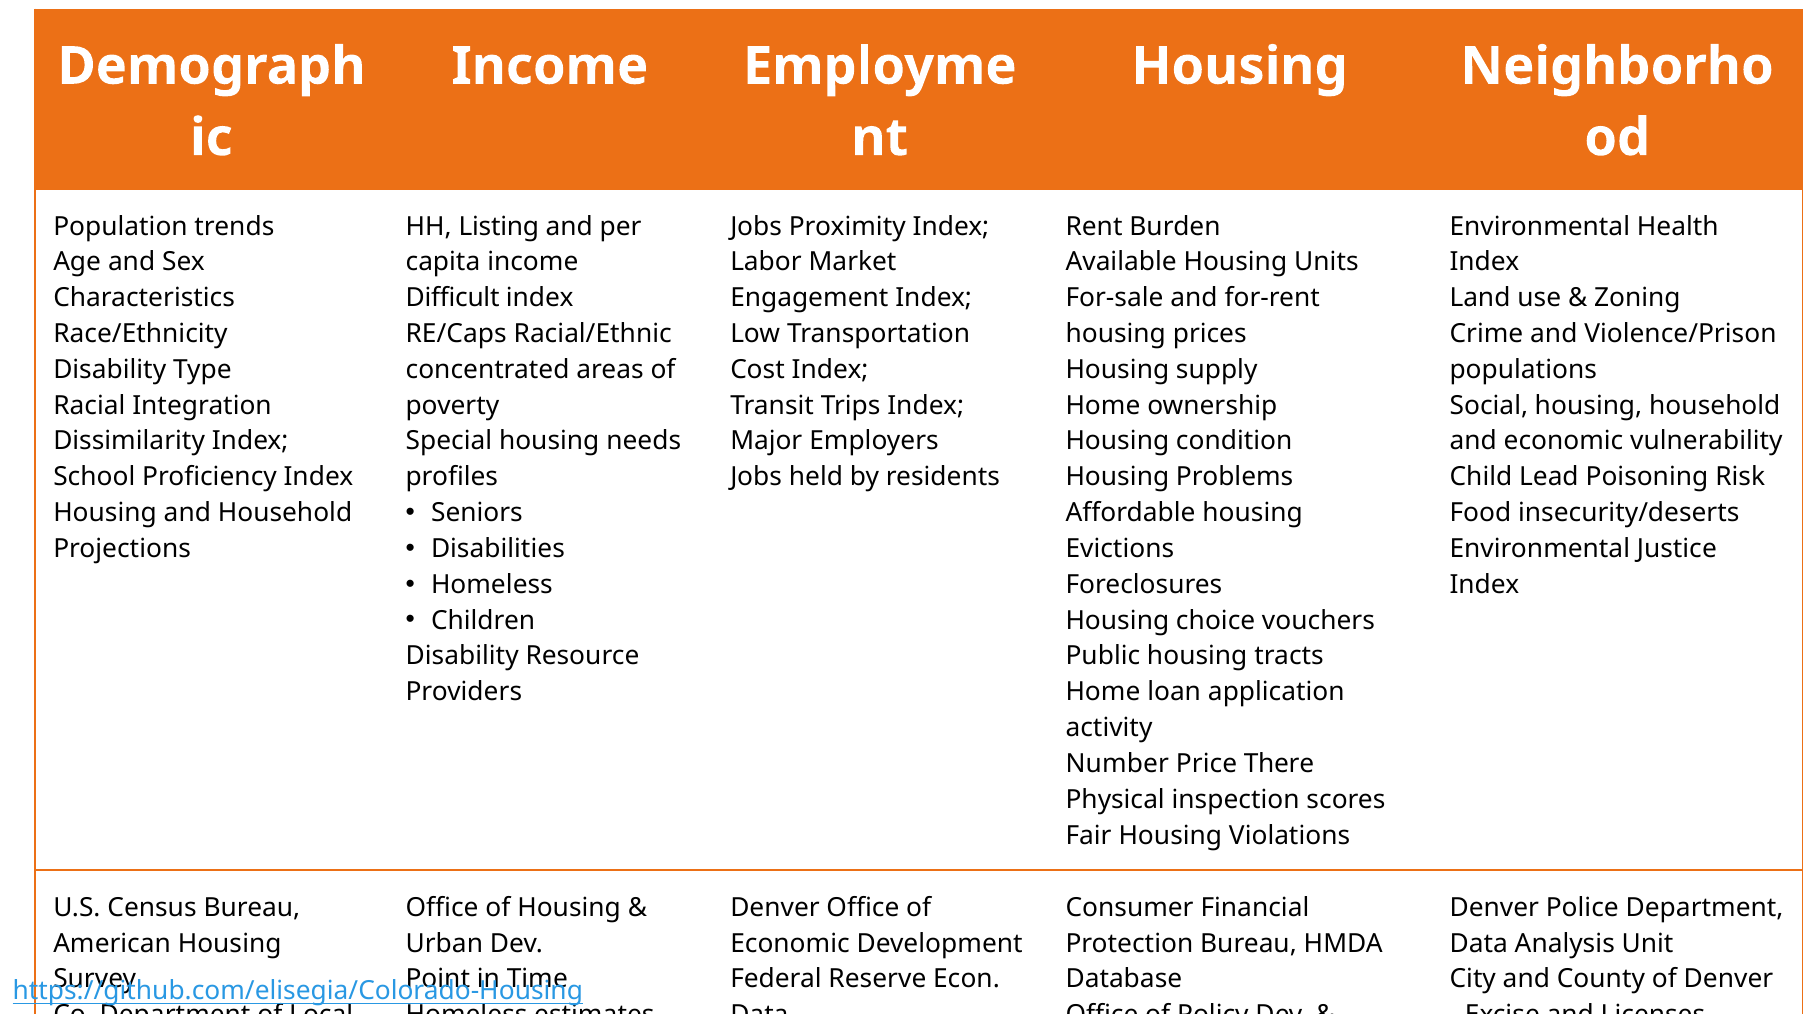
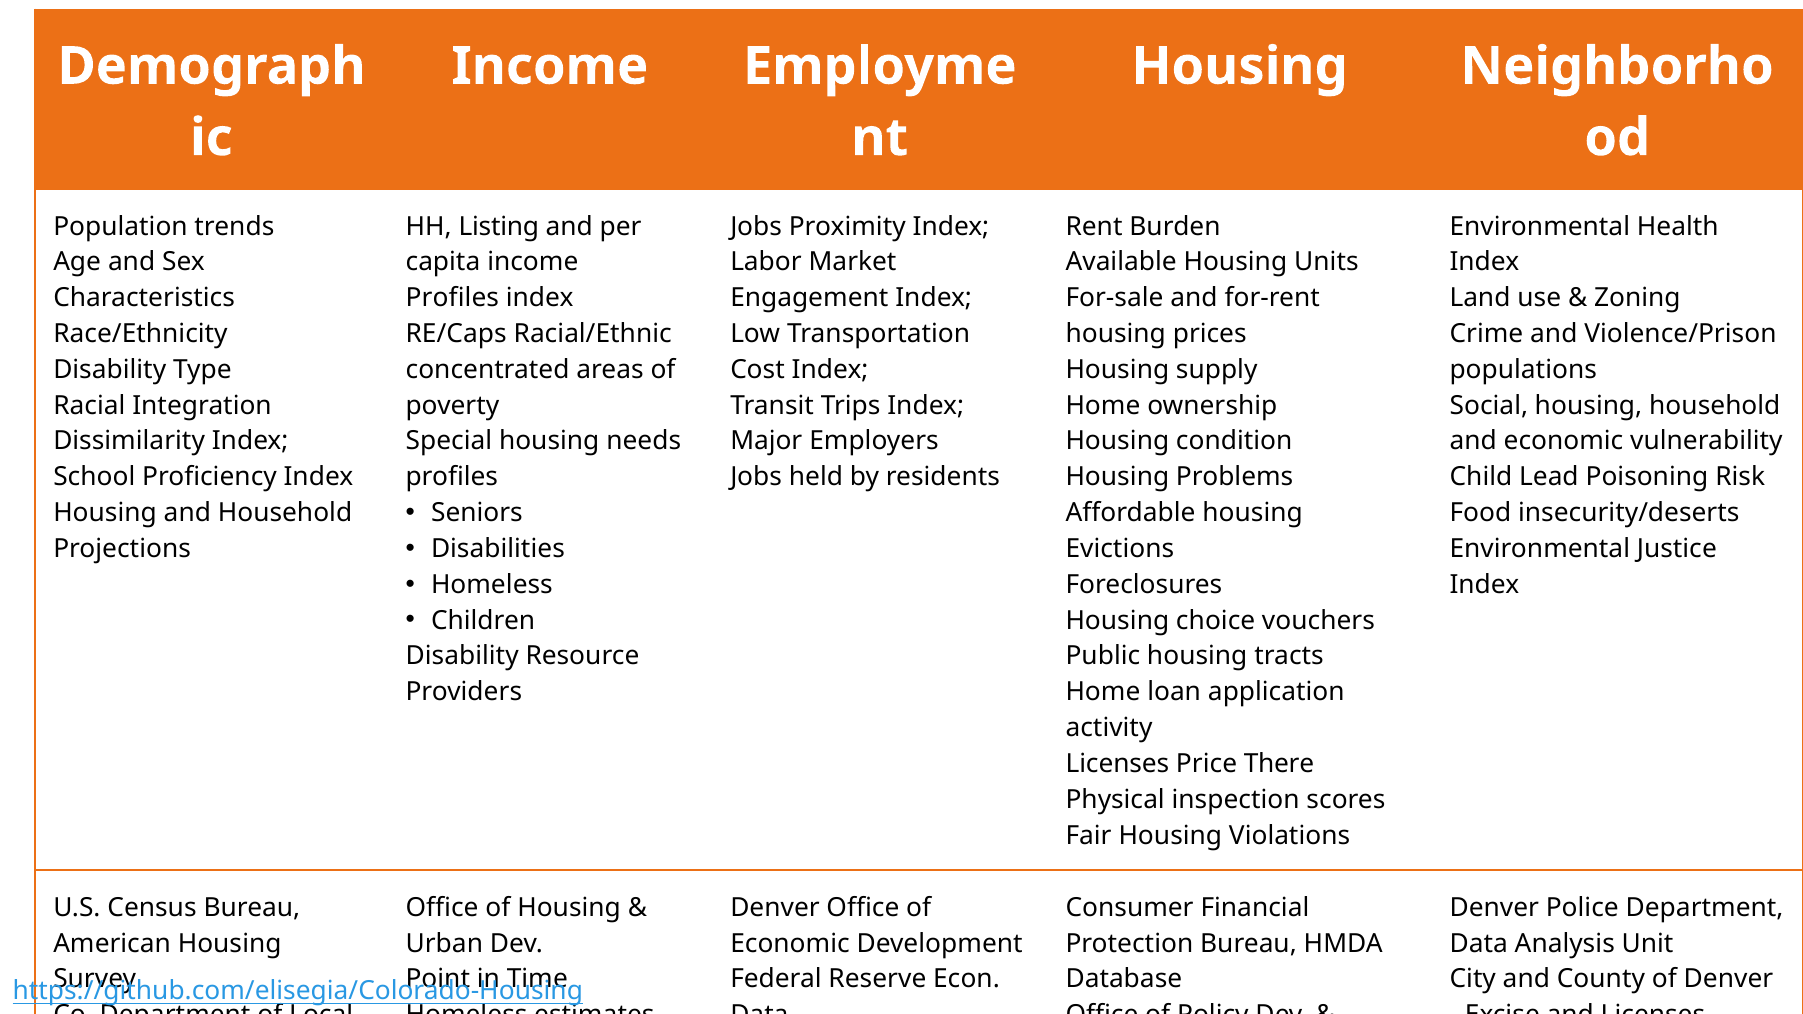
Difficult at (453, 298): Difficult -> Profiles
Number at (1117, 764): Number -> Licenses
